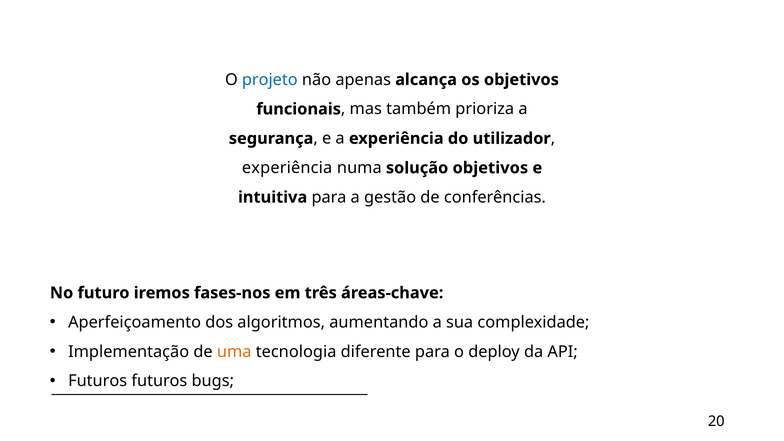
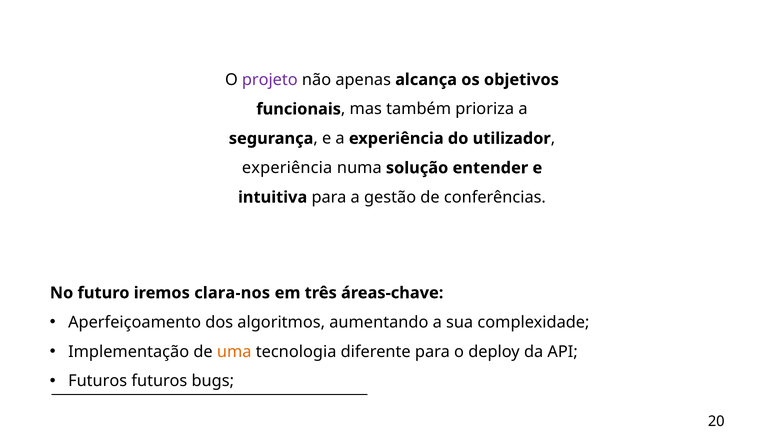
projeto colour: blue -> purple
solução objetivos: objetivos -> entender
fases-nos: fases-nos -> clara-nos
